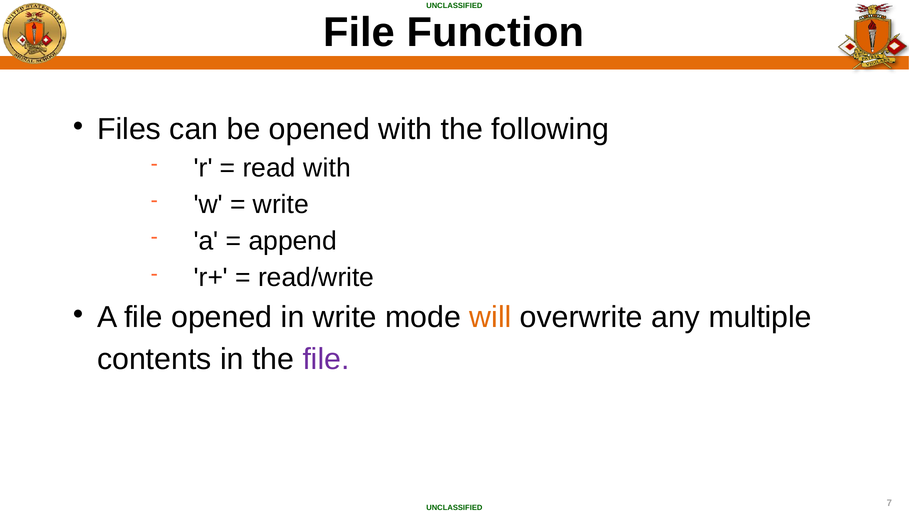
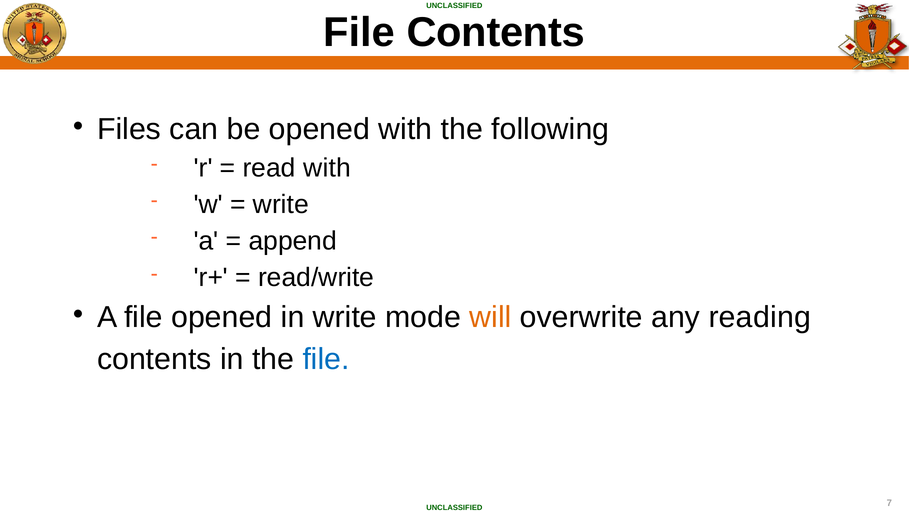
File Function: Function -> Contents
multiple: multiple -> reading
file at (326, 359) colour: purple -> blue
